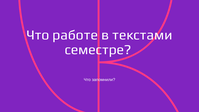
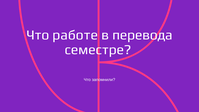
текстами: текстами -> перевода
